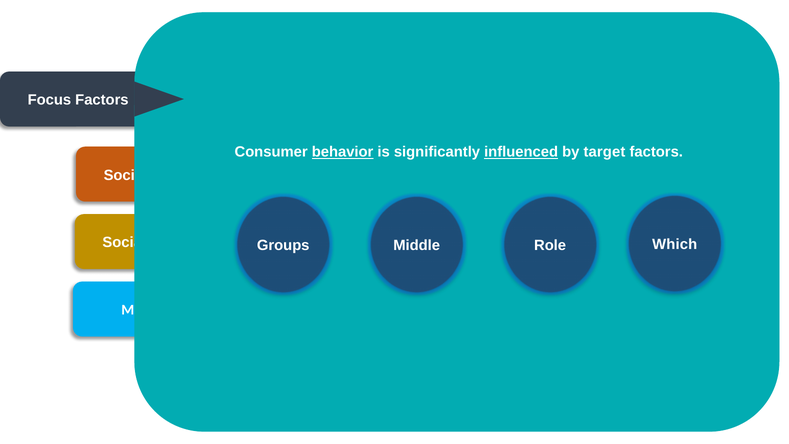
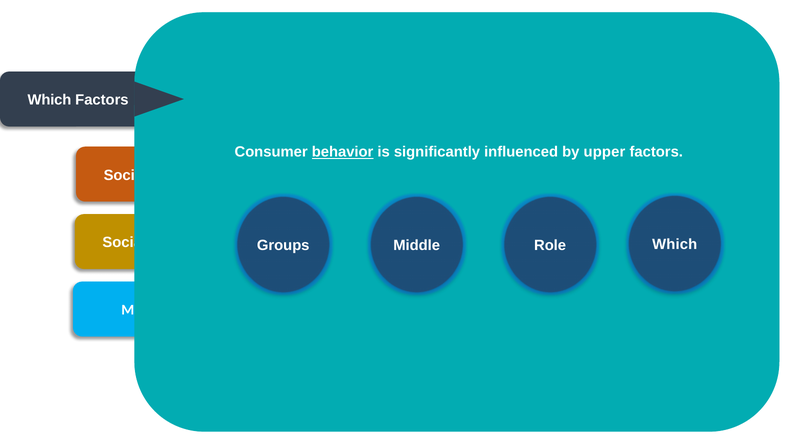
Focus at (49, 100): Focus -> Which
influenced underline: present -> none
target: target -> upper
